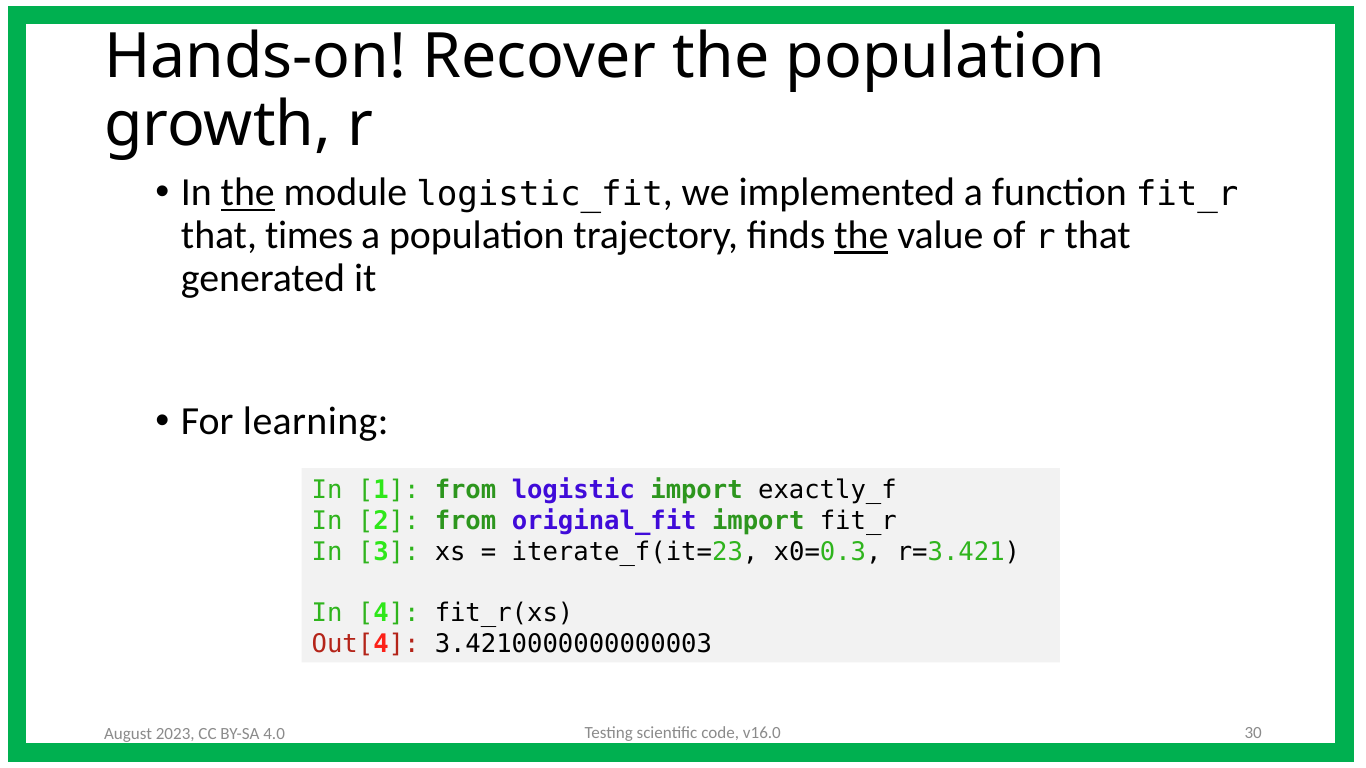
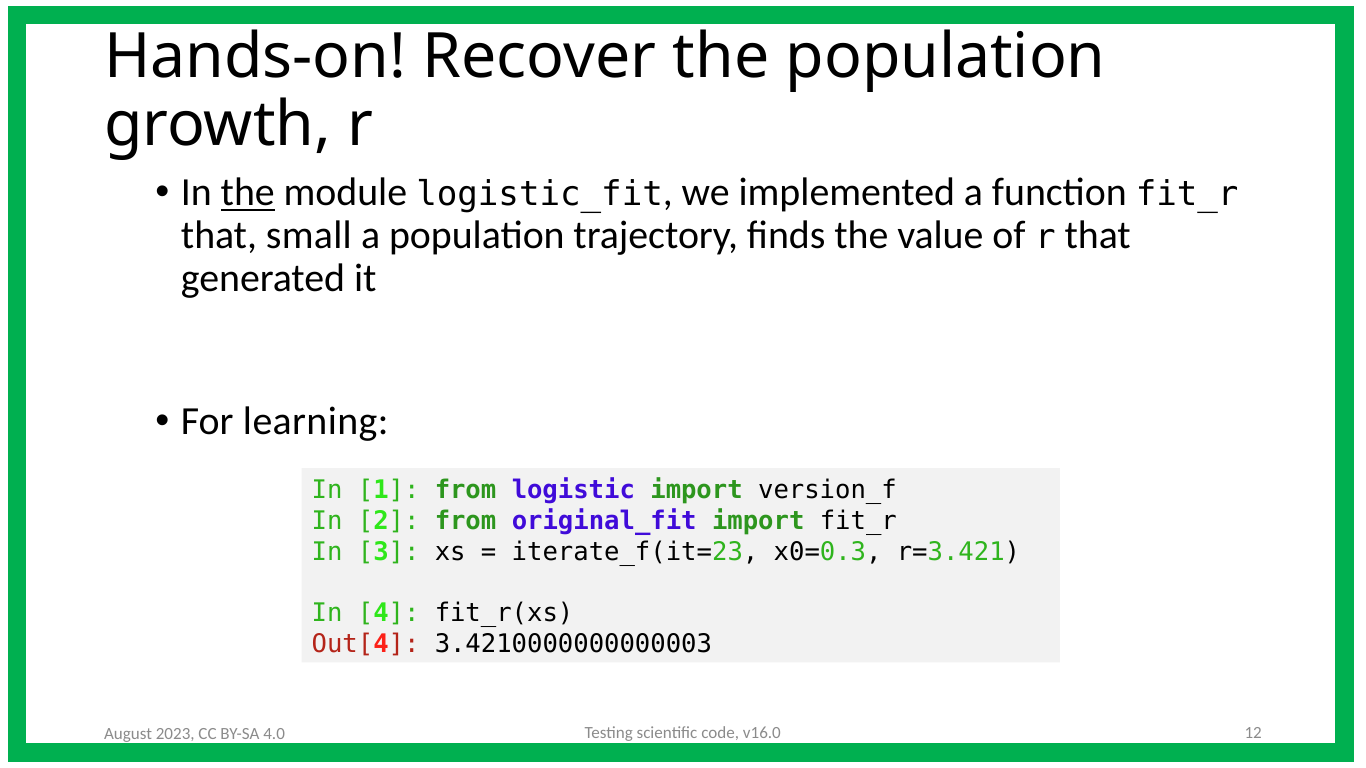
times: times -> small
the at (861, 236) underline: present -> none
exactly_f: exactly_f -> version_f
30: 30 -> 12
